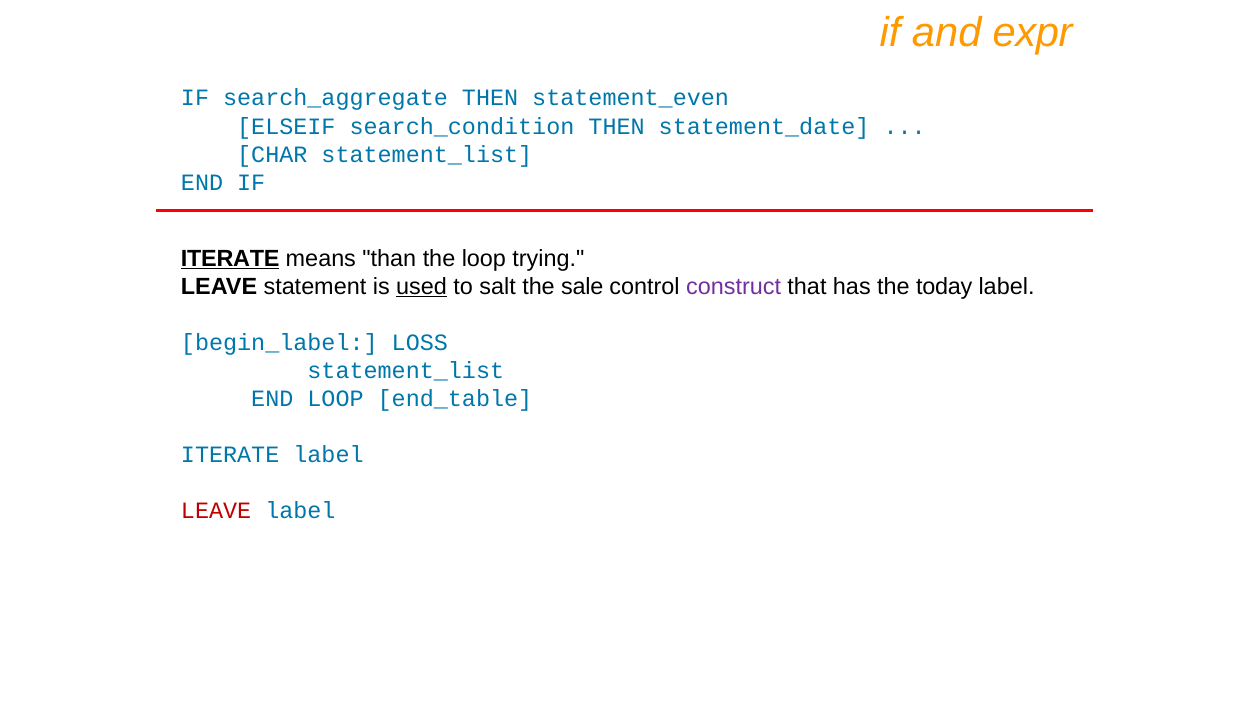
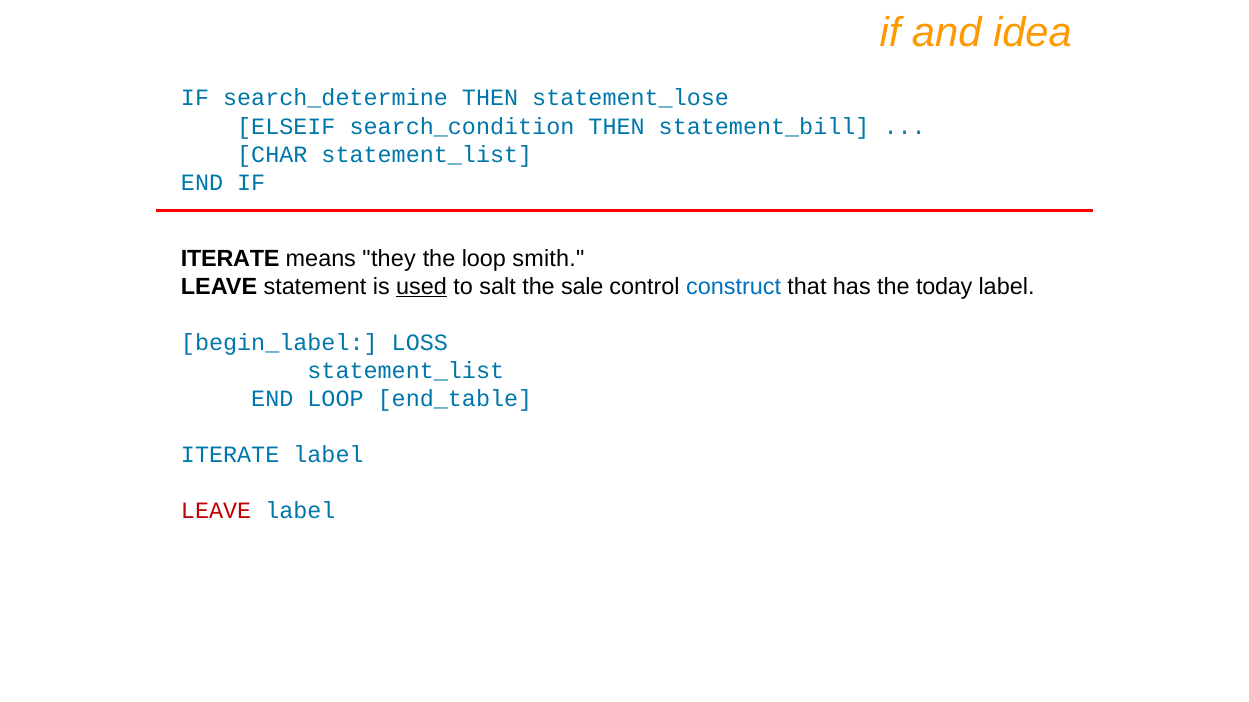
expr: expr -> idea
search_aggregate: search_aggregate -> search_determine
statement_even: statement_even -> statement_lose
statement_date: statement_date -> statement_bill
ITERATE at (230, 259) underline: present -> none
than: than -> they
trying: trying -> smith
construct colour: purple -> blue
